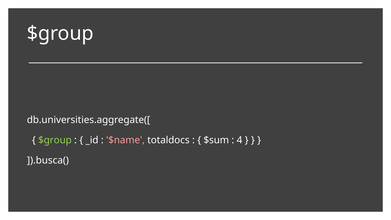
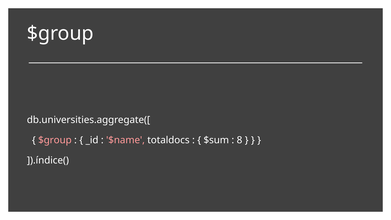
$group at (55, 140) colour: light green -> pink
4: 4 -> 8
]).busca(: ]).busca( -> ]).índice(
